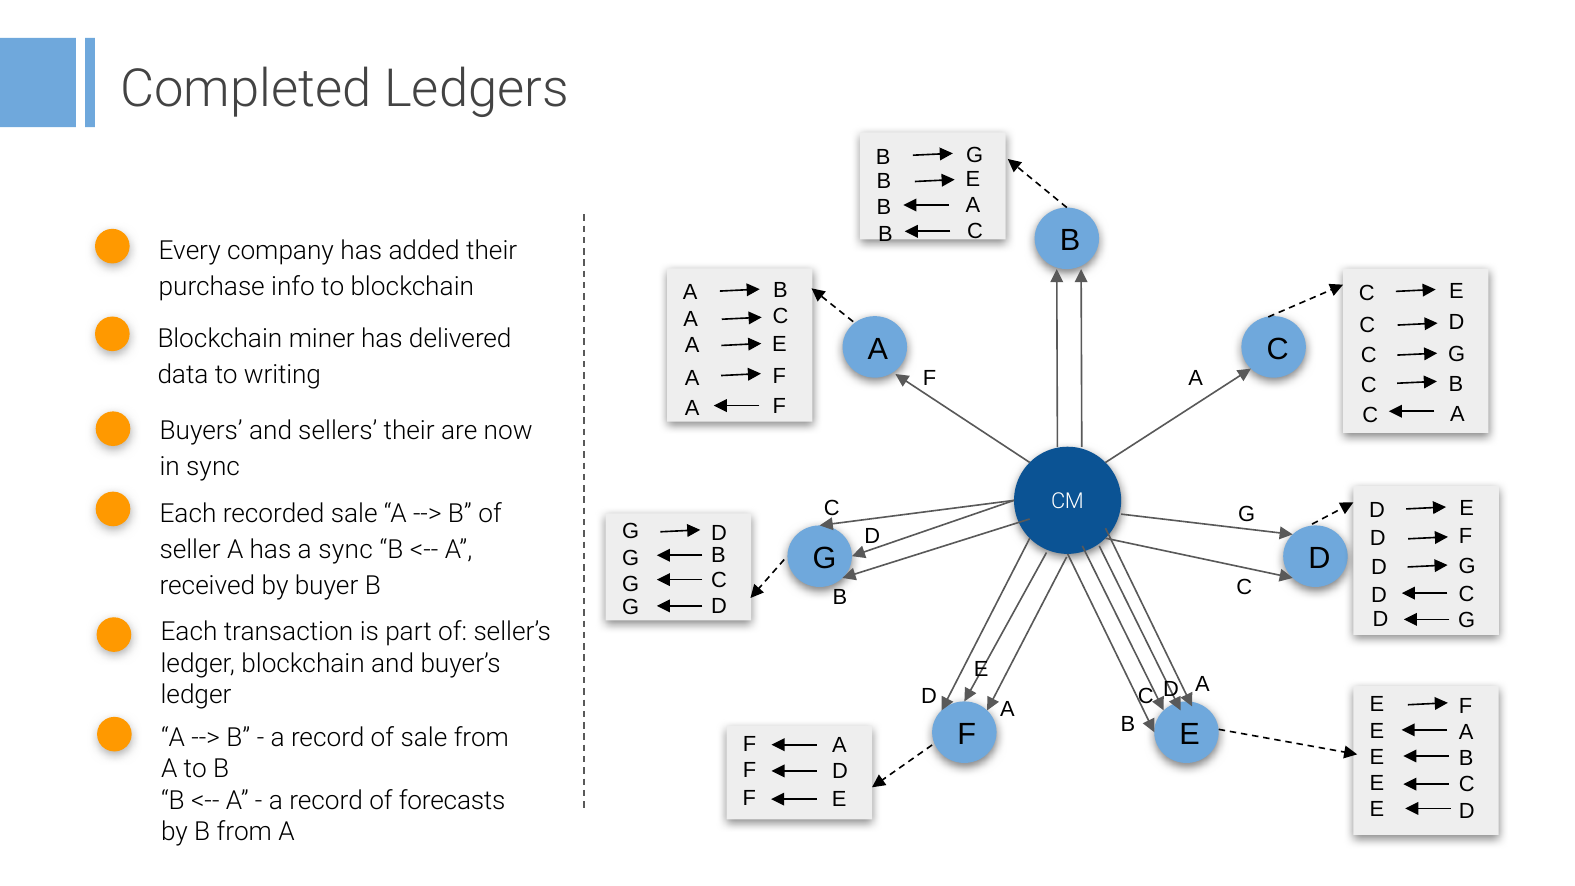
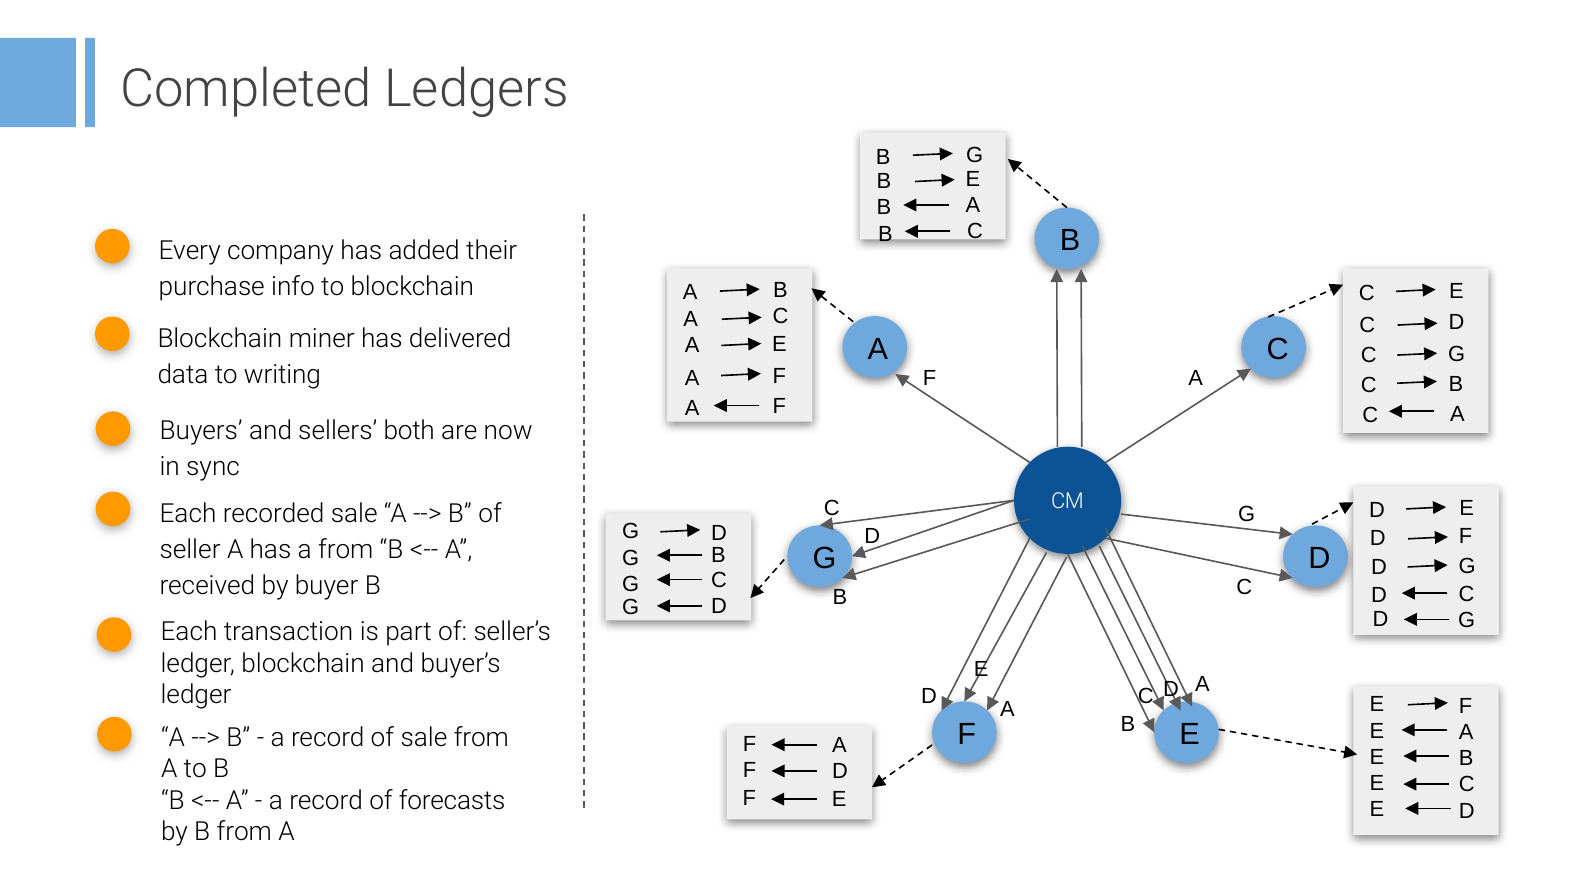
sellers their: their -> both
a sync: sync -> from
